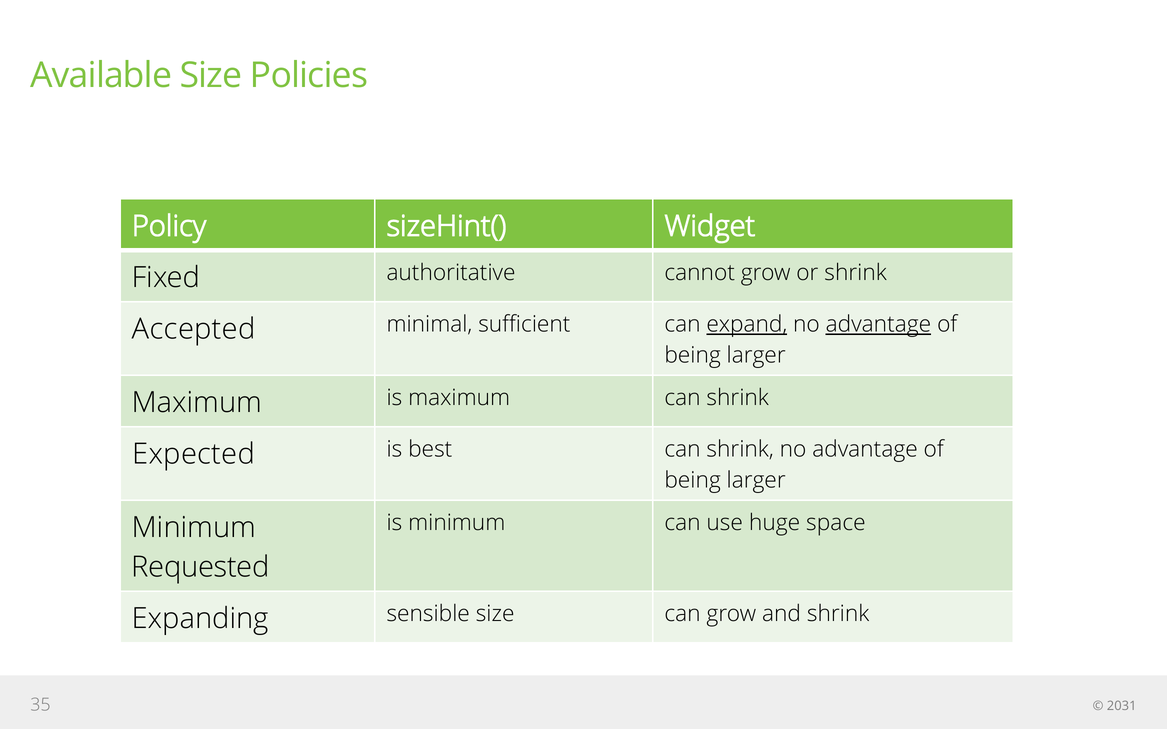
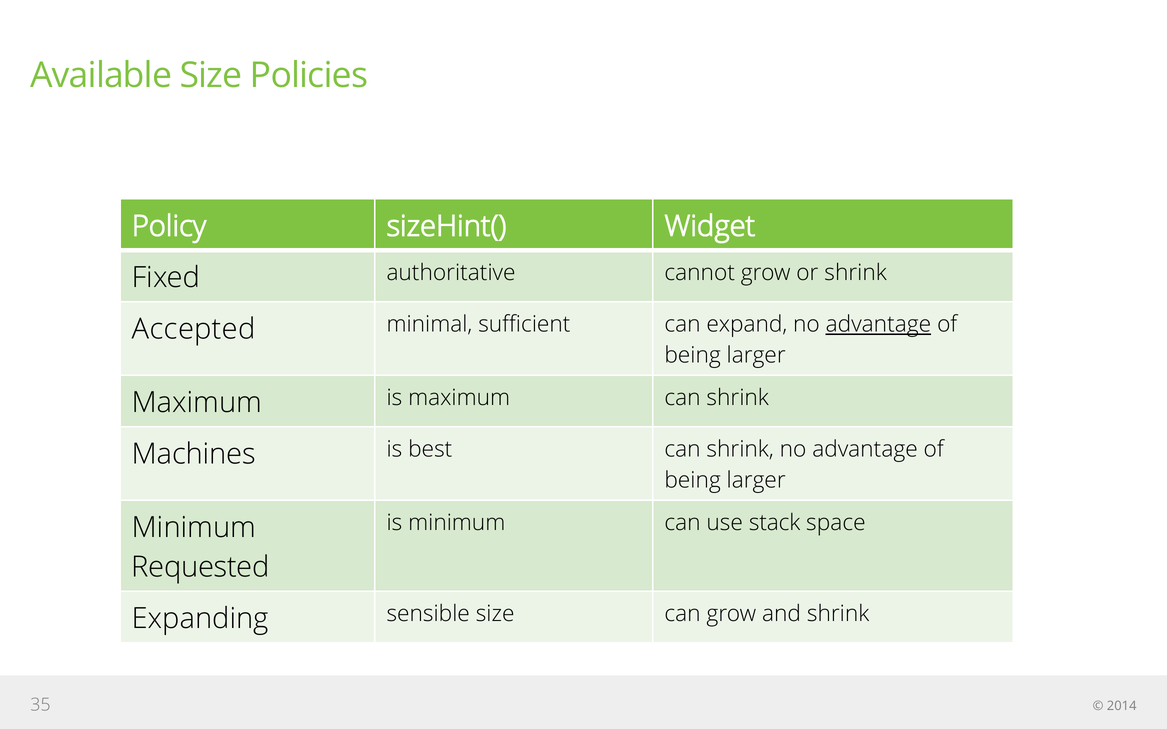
expand underline: present -> none
Expected: Expected -> Machines
huge: huge -> stack
2031: 2031 -> 2014
